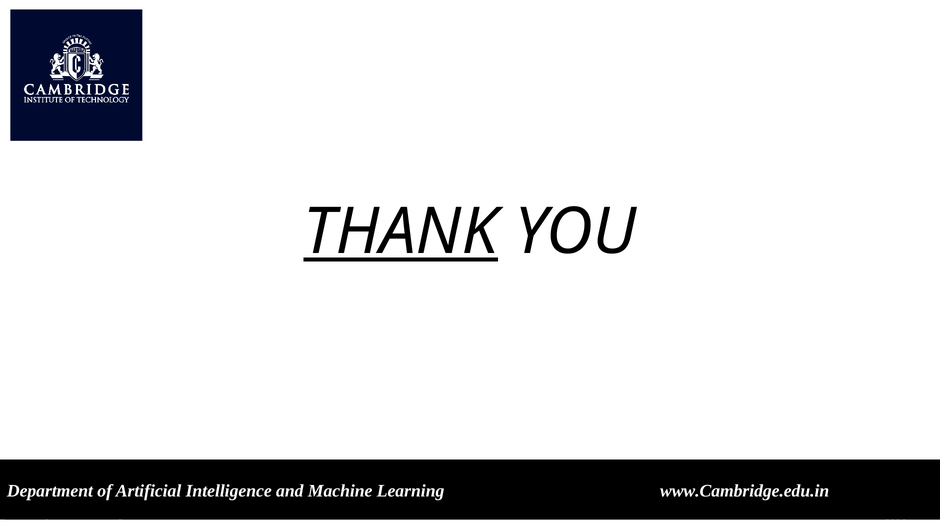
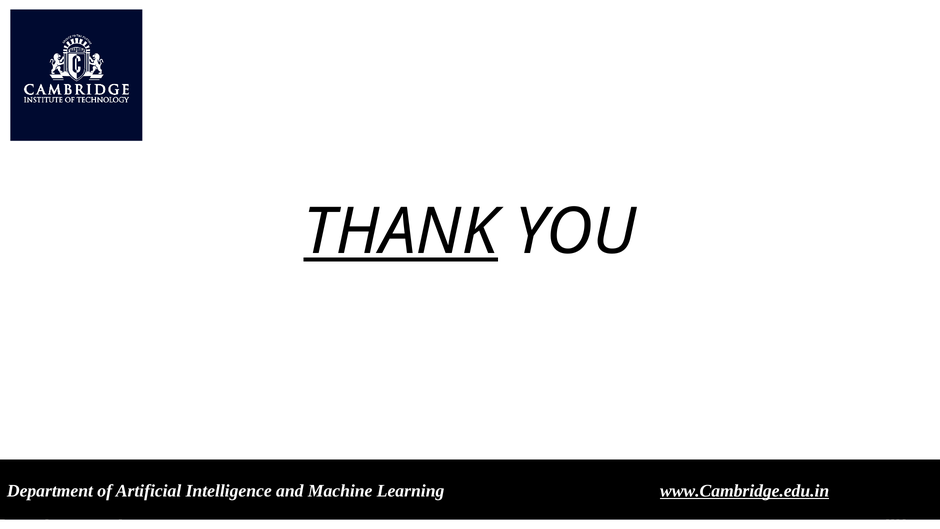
www.Cambridge.edu.in underline: none -> present
